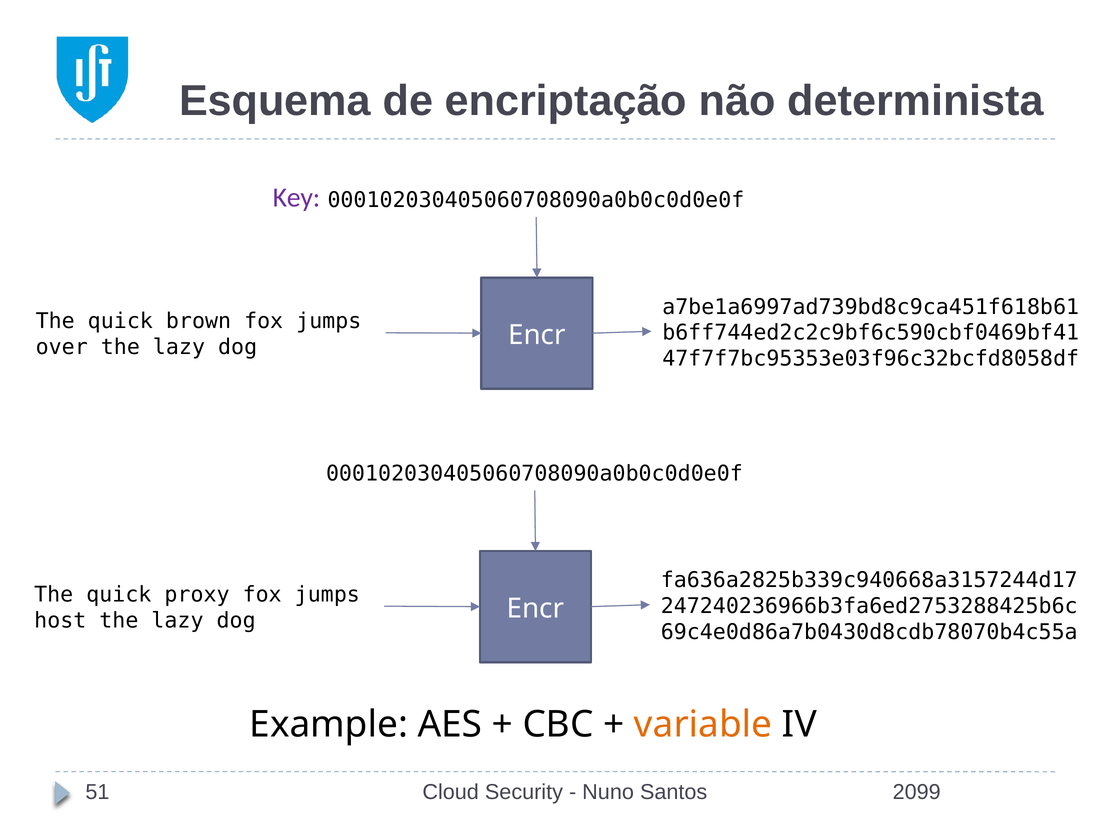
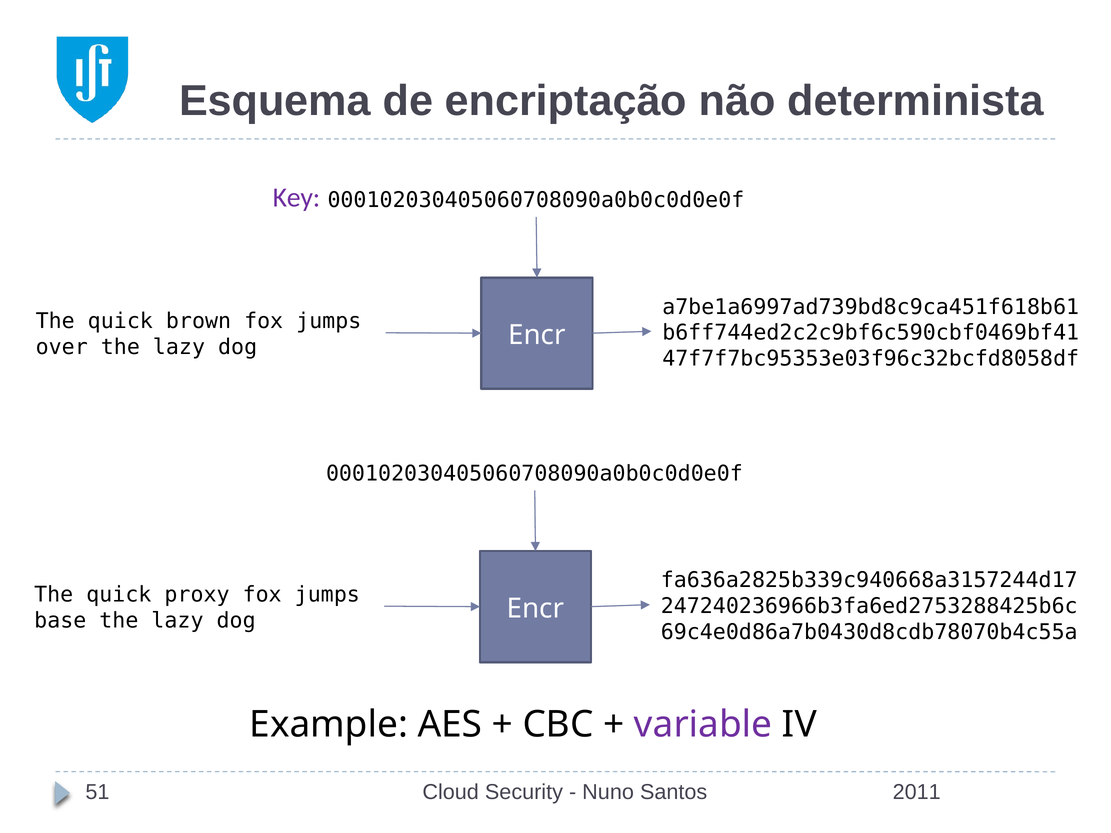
host: host -> base
variable colour: orange -> purple
2099: 2099 -> 2011
